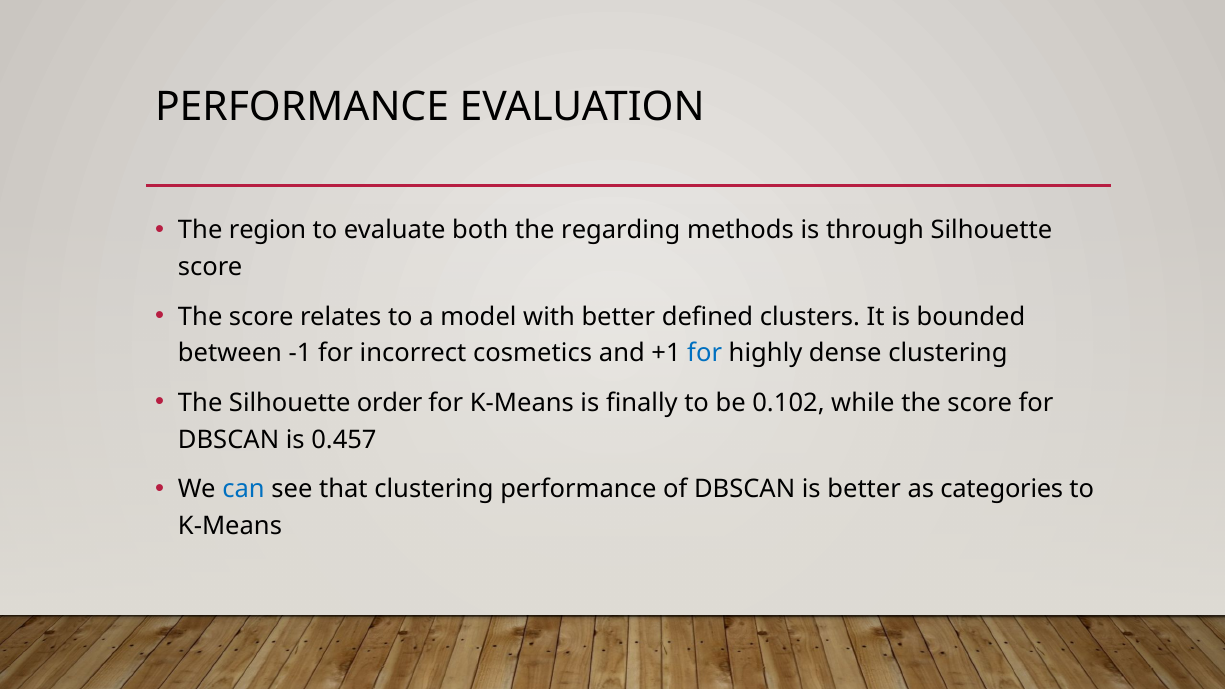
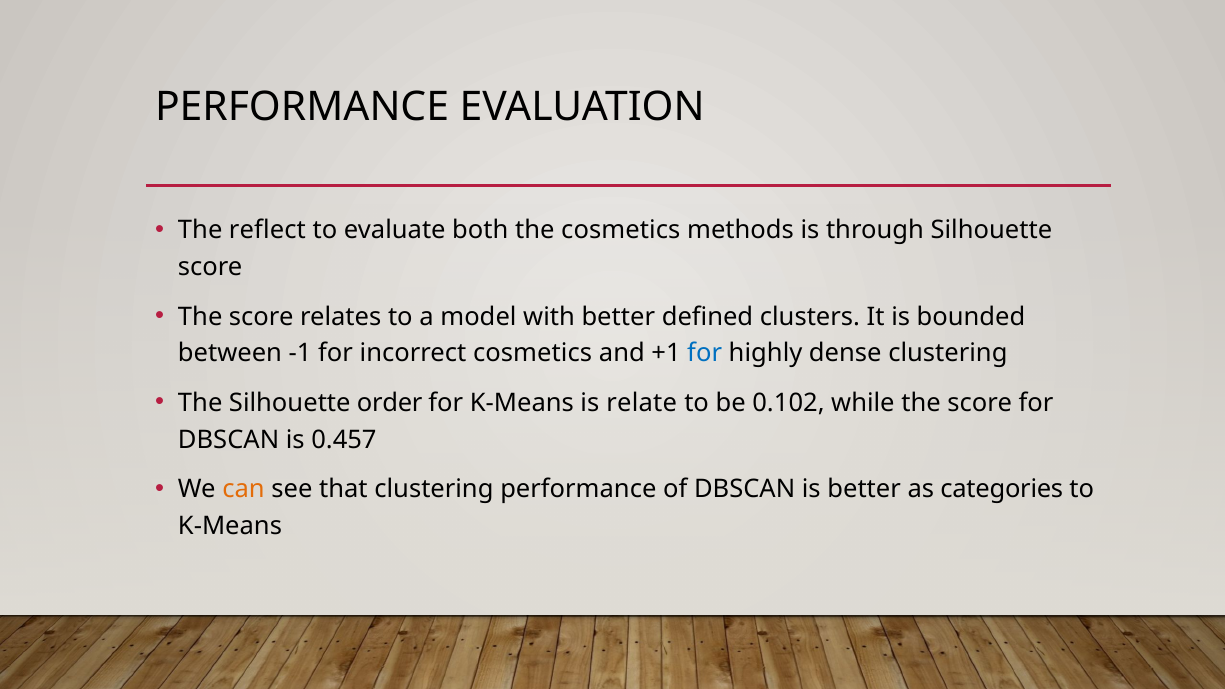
region: region -> reflect
the regarding: regarding -> cosmetics
finally: finally -> relate
can colour: blue -> orange
